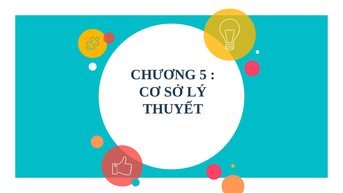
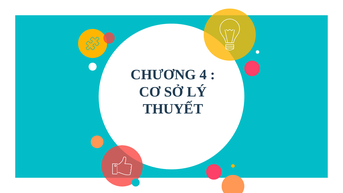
5: 5 -> 4
